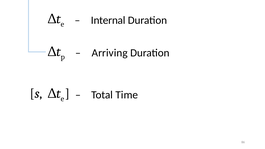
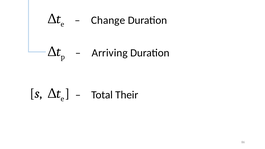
Internal: Internal -> Change
Time: Time -> Their
